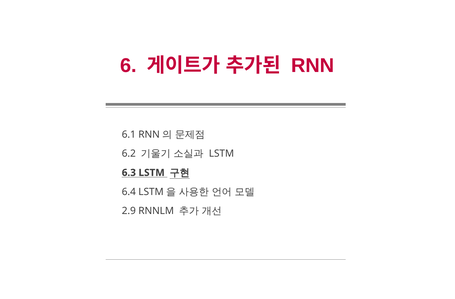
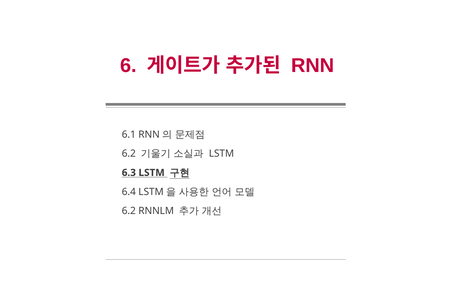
2.9 at (129, 211): 2.9 -> 6.2
